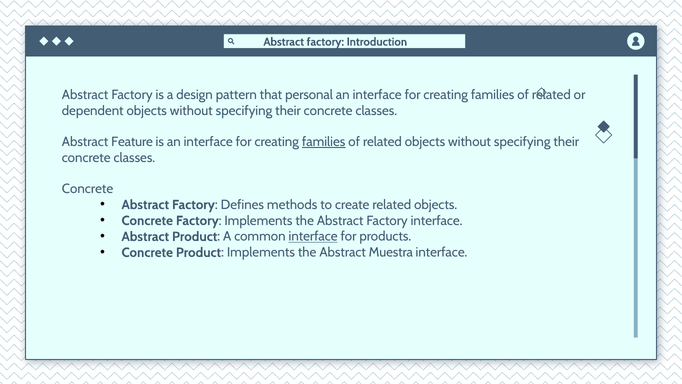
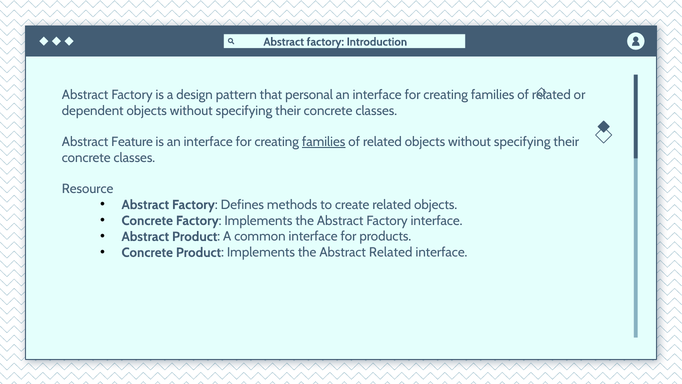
Concrete at (88, 189): Concrete -> Resource
interface at (313, 236) underline: present -> none
Abstract Muestra: Muestra -> Related
